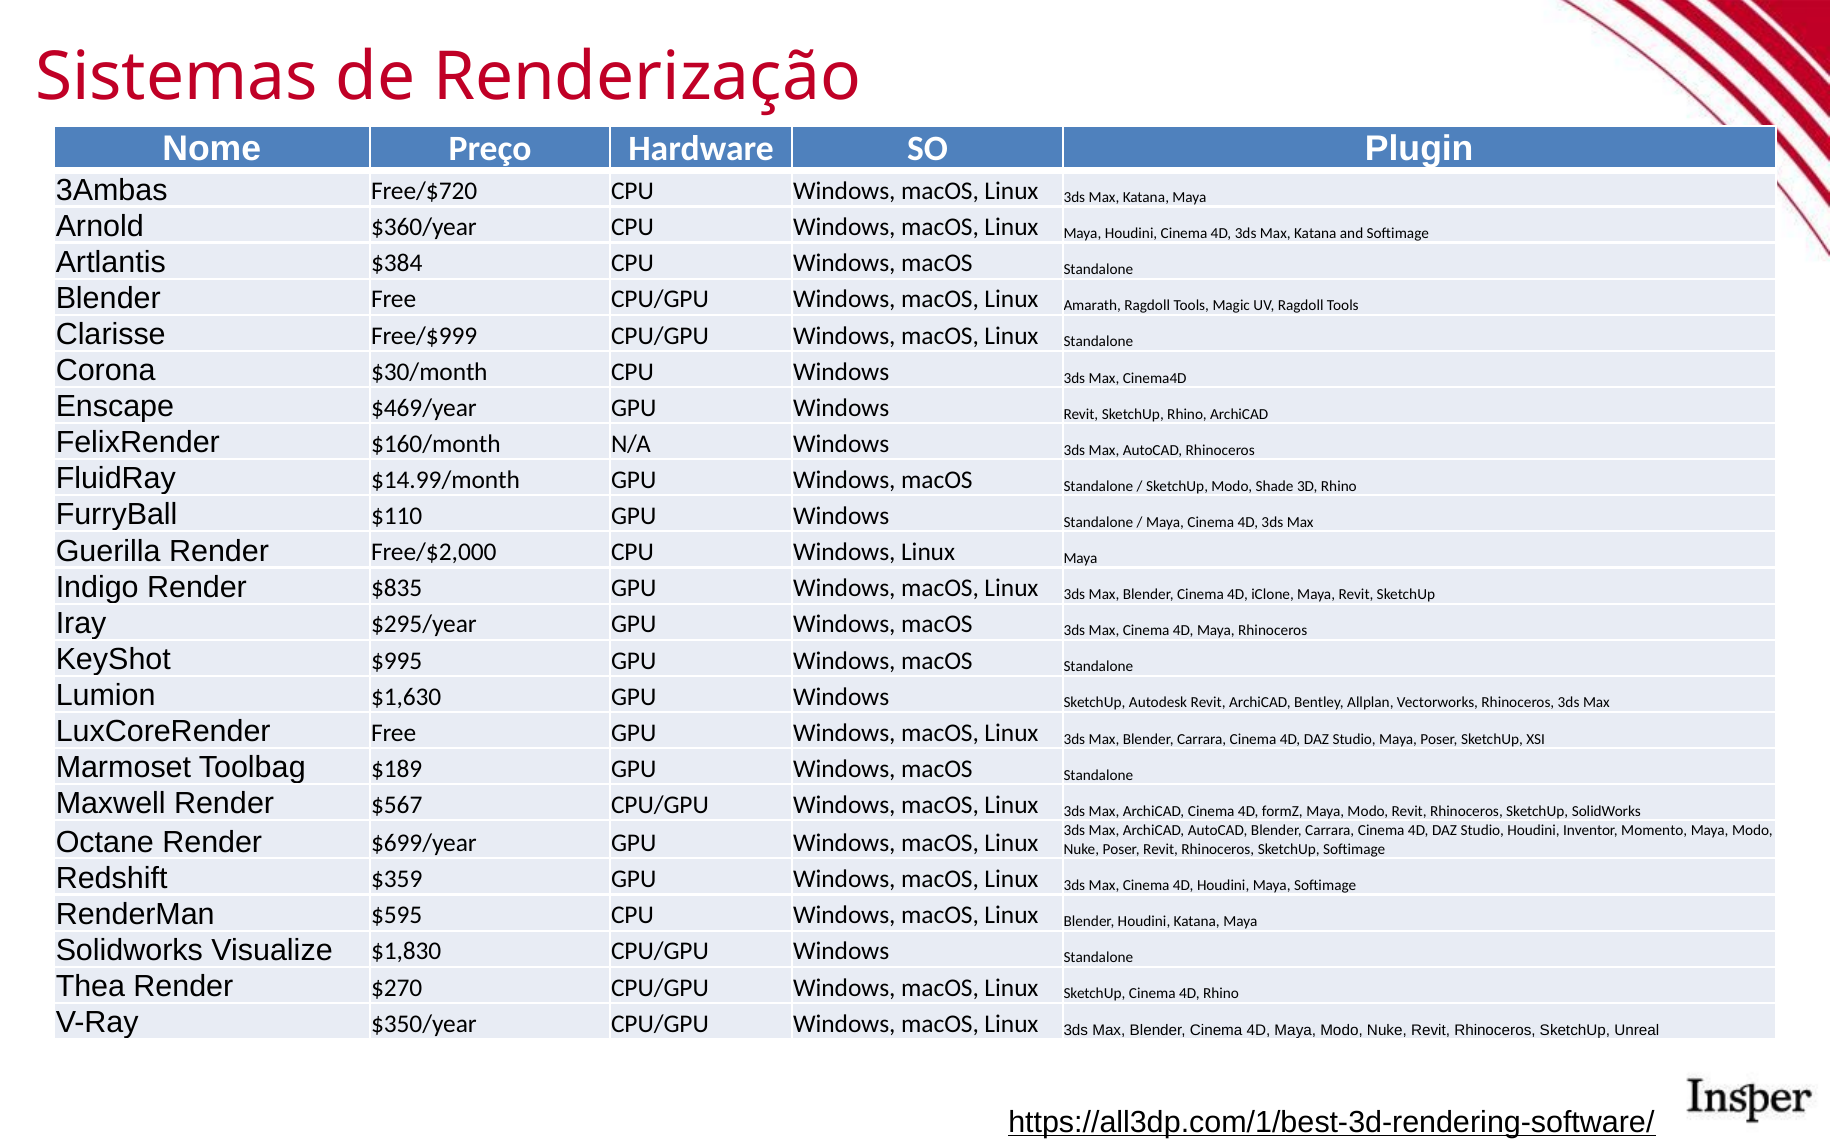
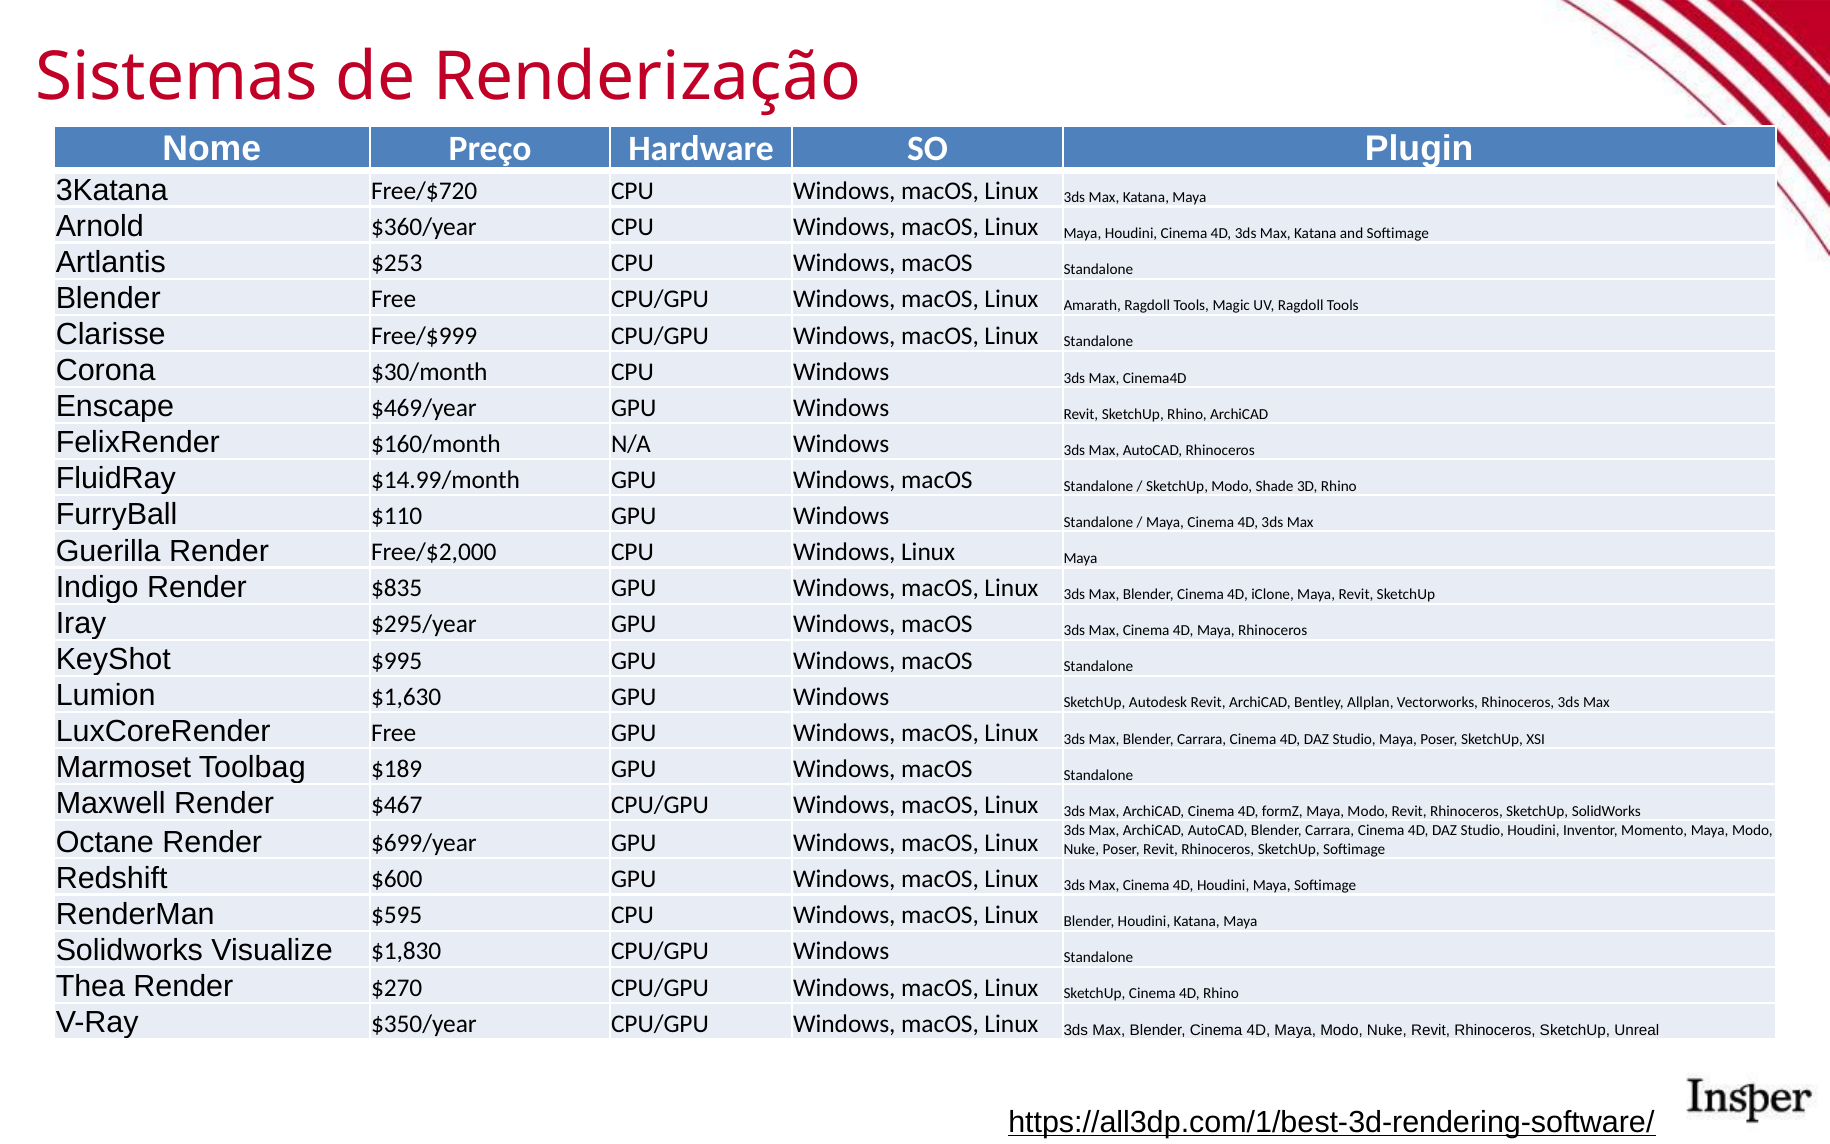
3Ambas: 3Ambas -> 3Katana
$384: $384 -> $253
$567: $567 -> $467
$359: $359 -> $600
